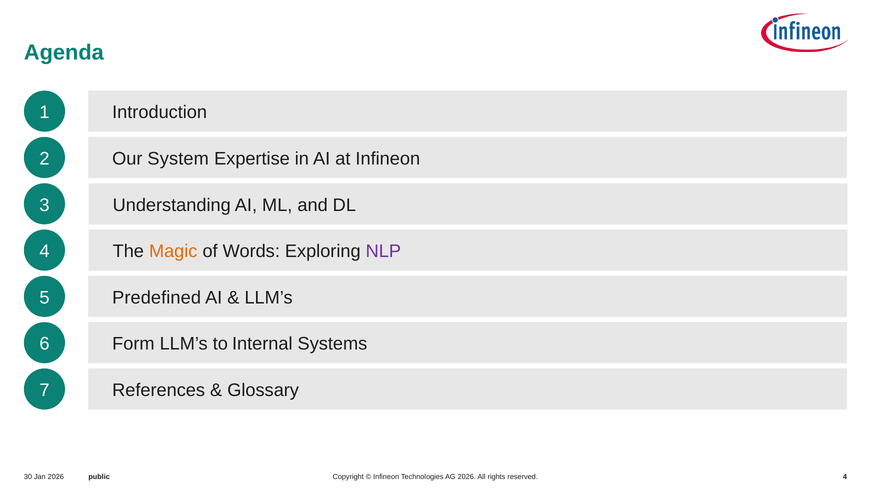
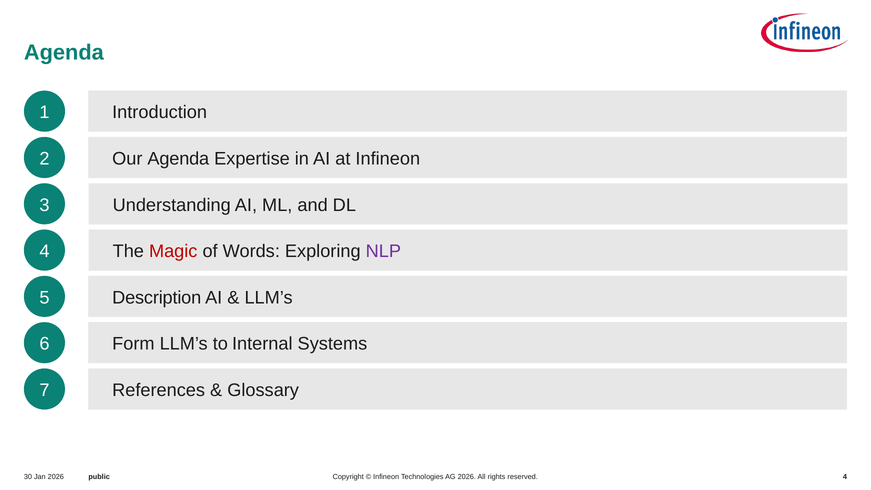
Our System: System -> Agenda
Magic colour: orange -> red
Predefined: Predefined -> Description
